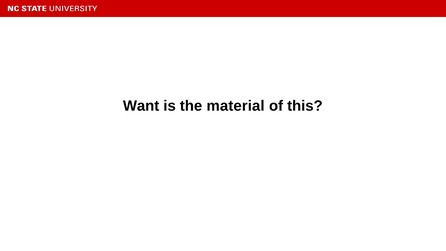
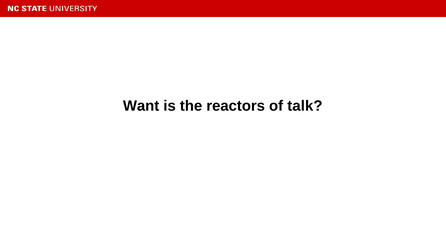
material: material -> reactors
this: this -> talk
